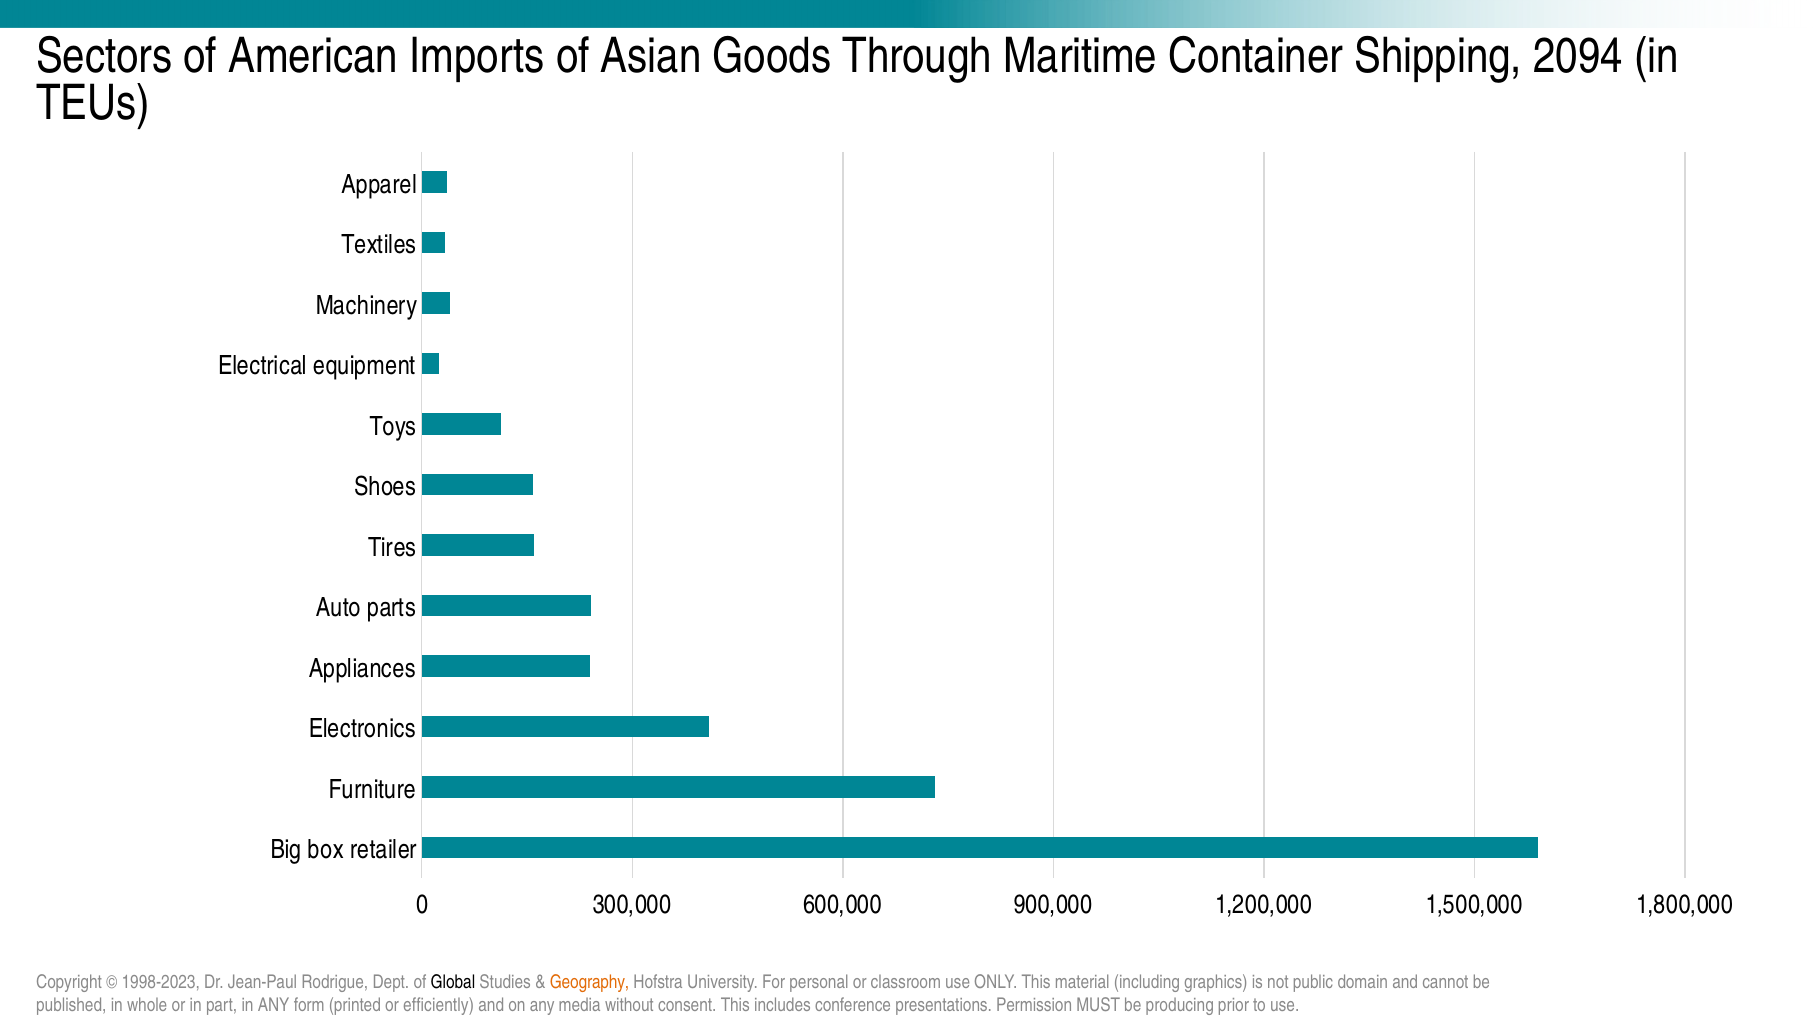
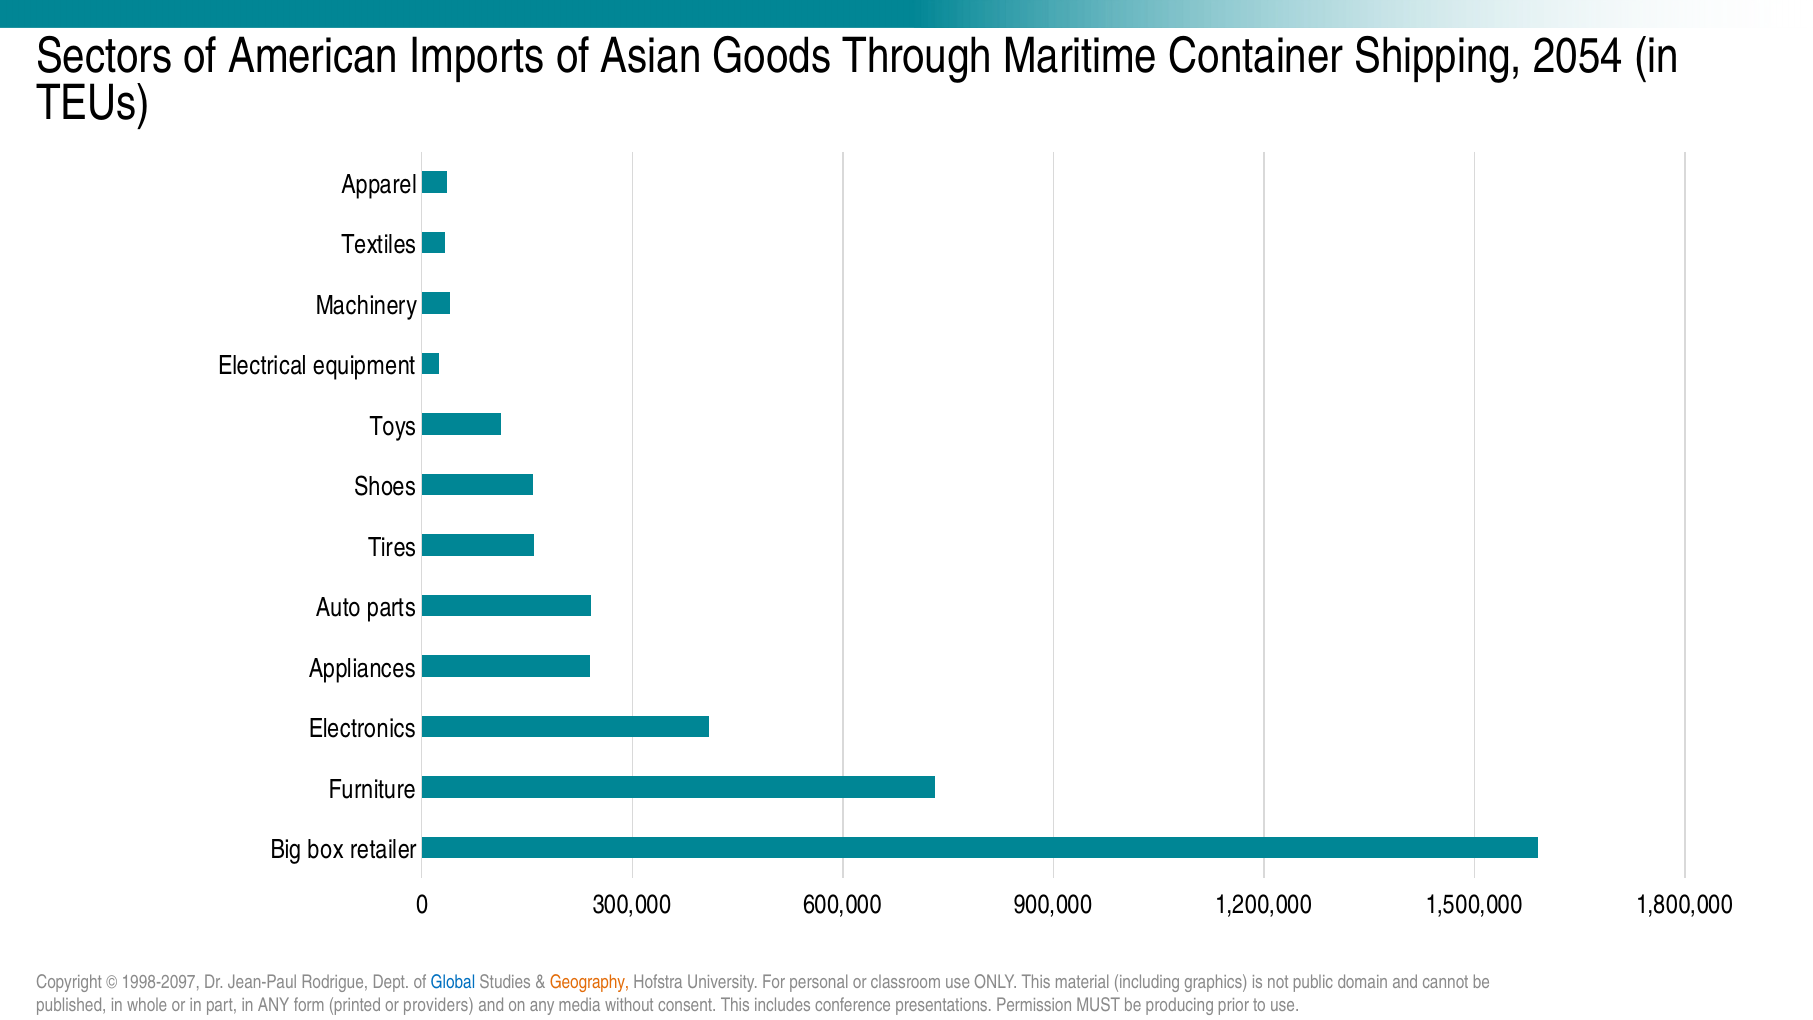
2094: 2094 -> 2054
1998-2023: 1998-2023 -> 1998-2097
Global colour: black -> blue
efficiently: efficiently -> providers
